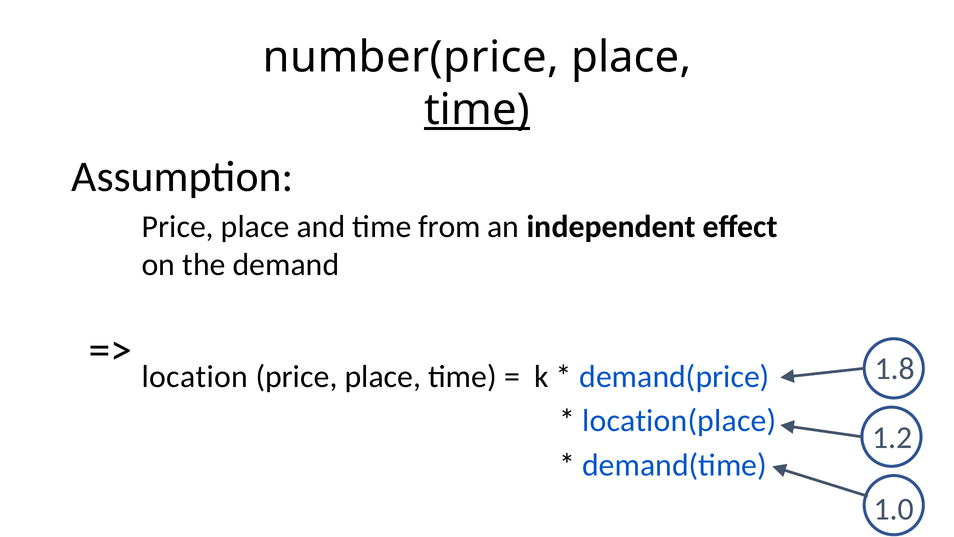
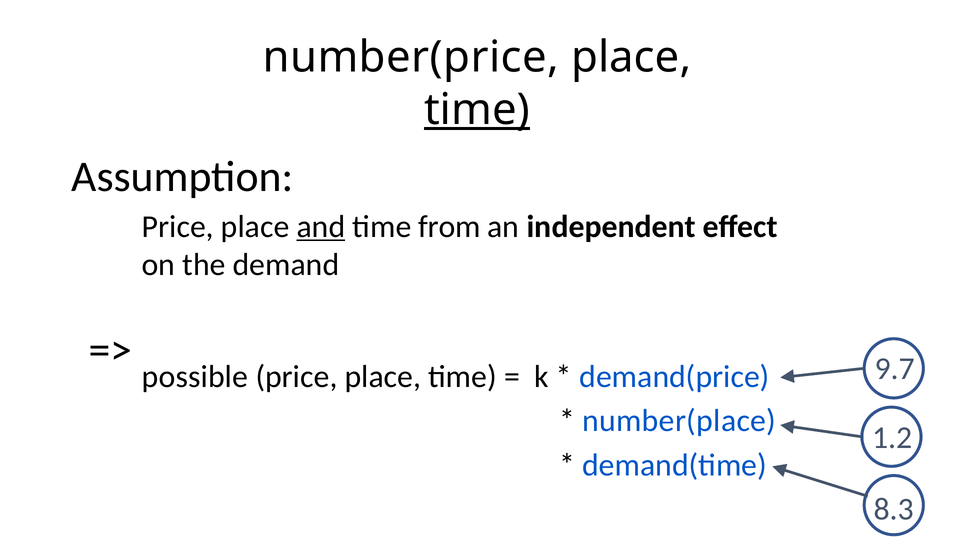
and underline: none -> present
1.8: 1.8 -> 9.7
location: location -> possible
location(place: location(place -> number(place
1.0: 1.0 -> 8.3
